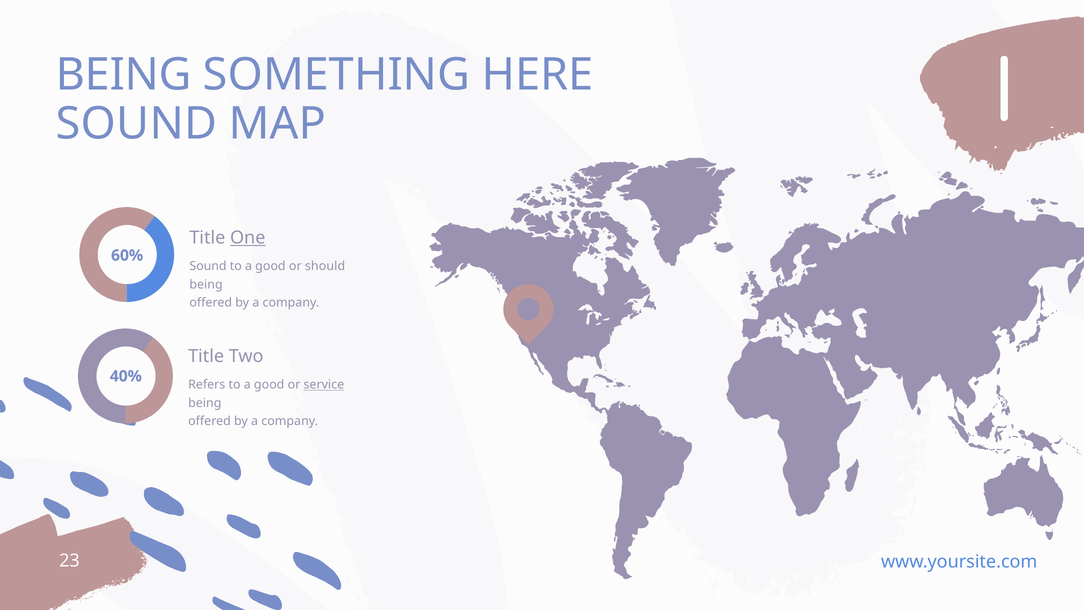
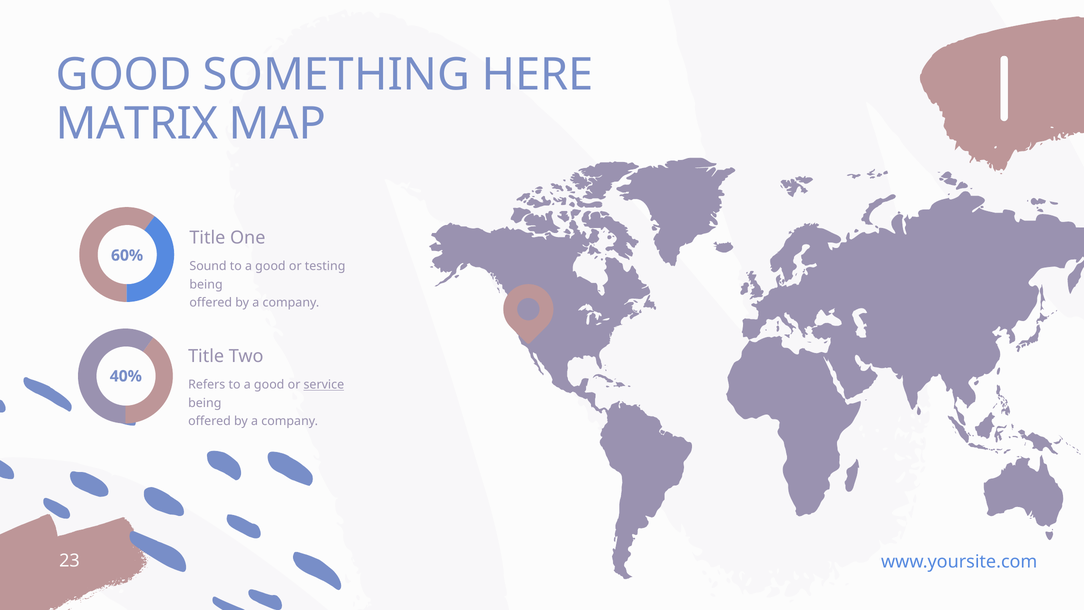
BEING at (124, 75): BEING -> GOOD
SOUND at (136, 124): SOUND -> MATRIX
One underline: present -> none
should: should -> testing
